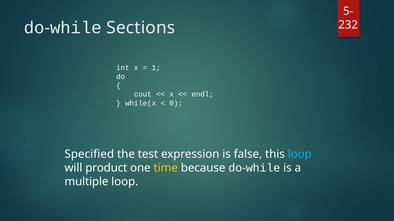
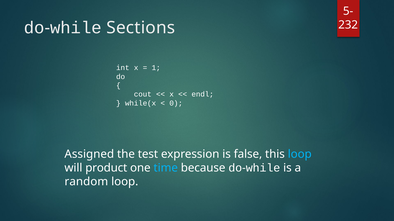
Specified: Specified -> Assigned
time colour: yellow -> light blue
multiple: multiple -> random
